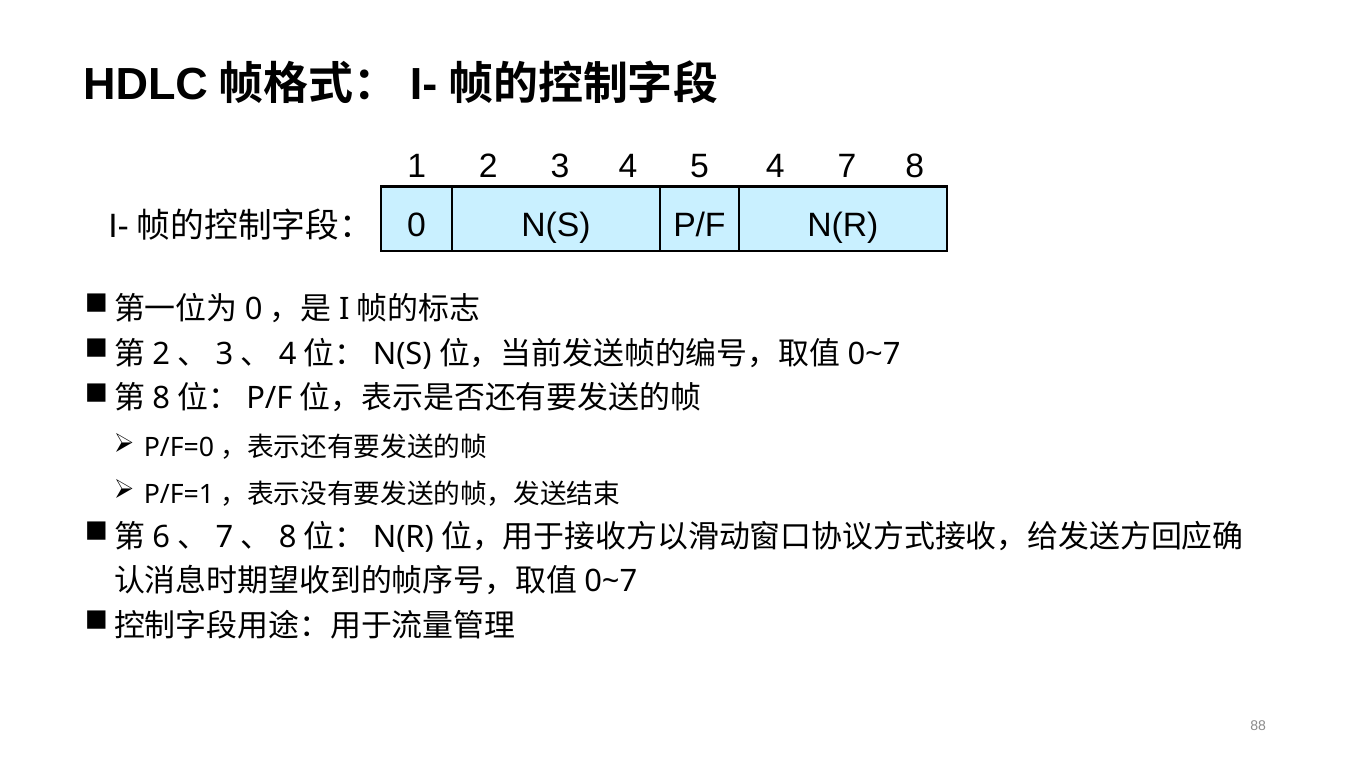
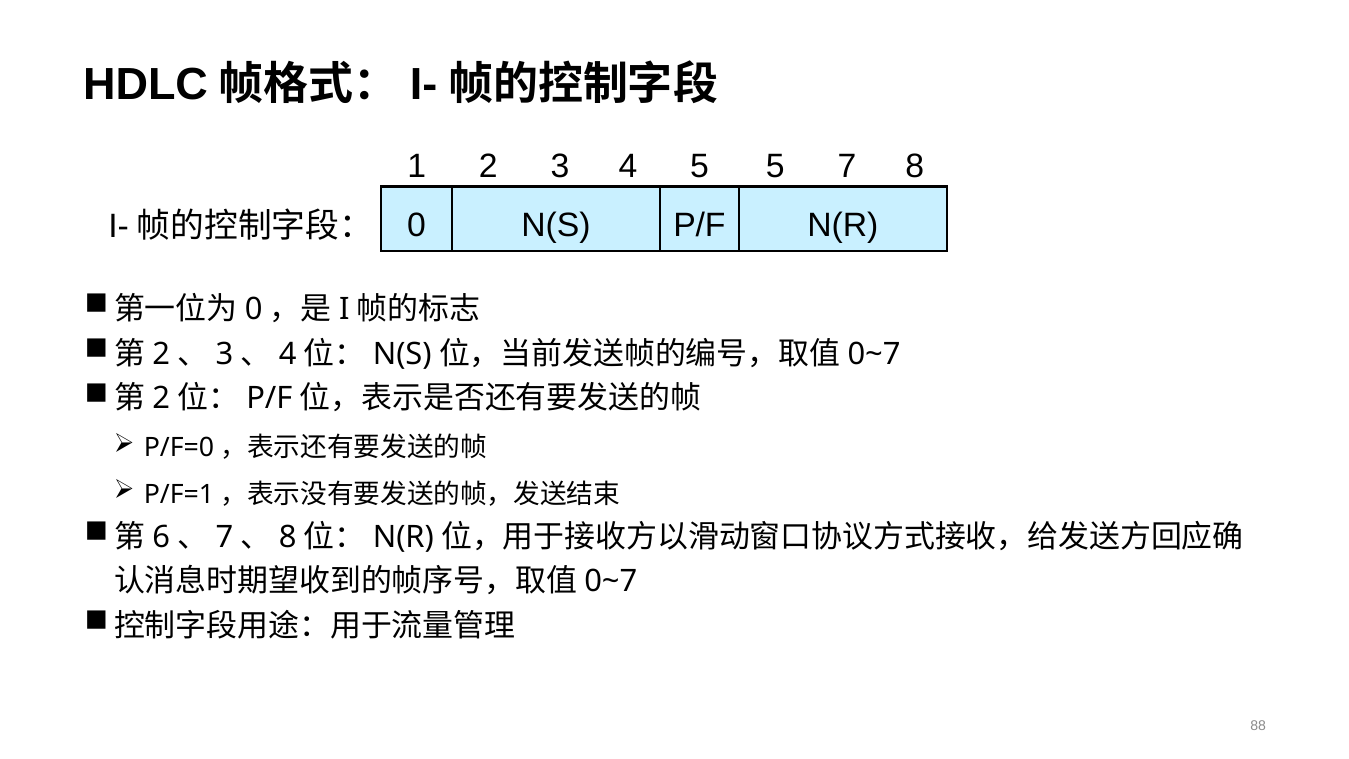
5 4: 4 -> 5
8 at (161, 399): 8 -> 2
